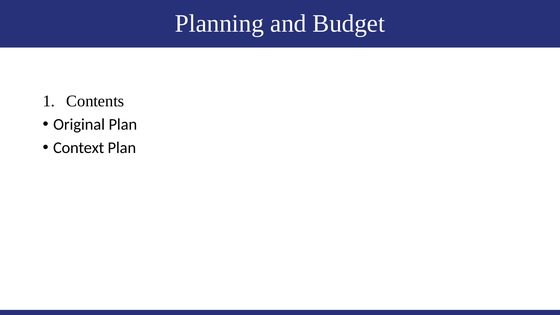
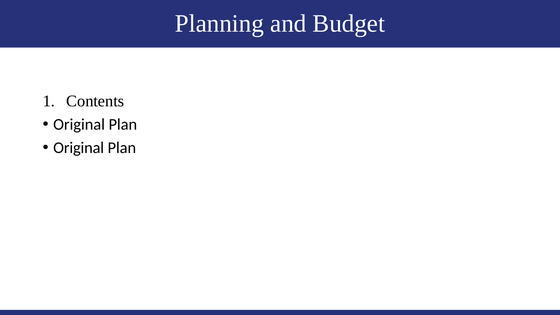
Context at (79, 148): Context -> Original
